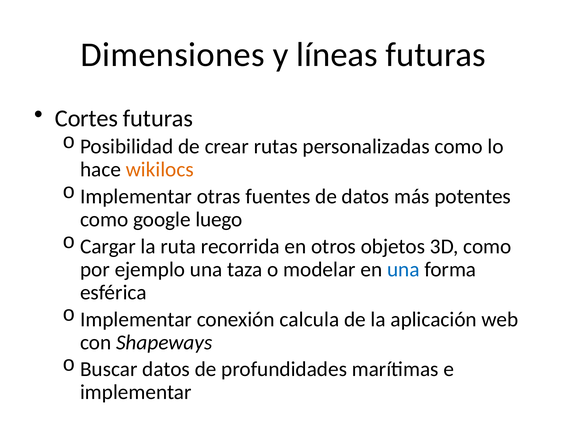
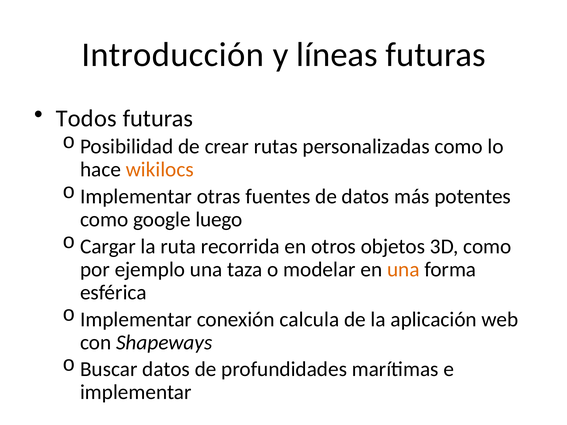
Dimensiones: Dimensiones -> Introducción
Cortes: Cortes -> Todos
una at (403, 270) colour: blue -> orange
